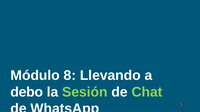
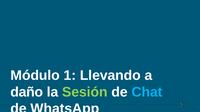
8: 8 -> 1
debo: debo -> daño
Chat colour: light green -> light blue
